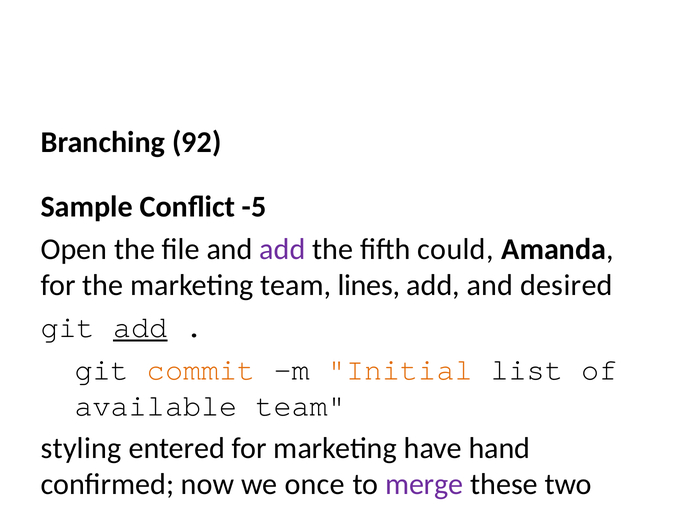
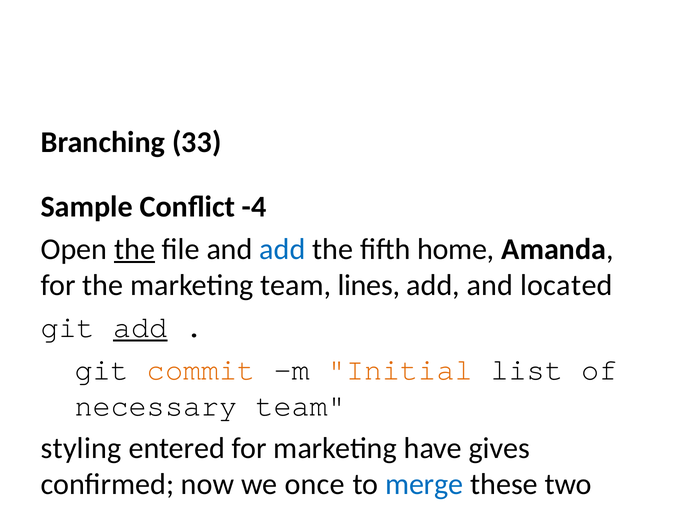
92: 92 -> 33
-5: -5 -> -4
the at (135, 249) underline: none -> present
add at (283, 249) colour: purple -> blue
could: could -> home
desired: desired -> located
available: available -> necessary
hand: hand -> gives
merge at (424, 484) colour: purple -> blue
